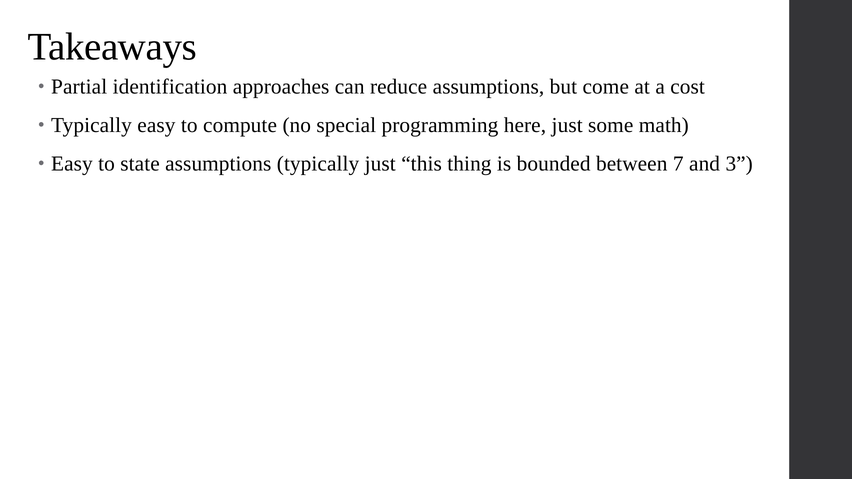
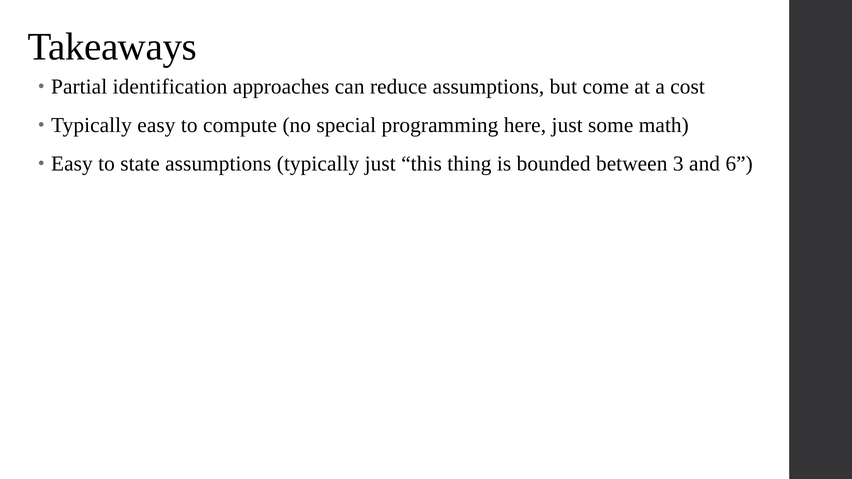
7: 7 -> 3
3: 3 -> 6
